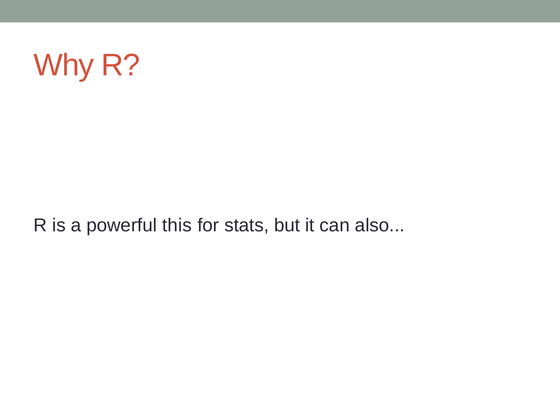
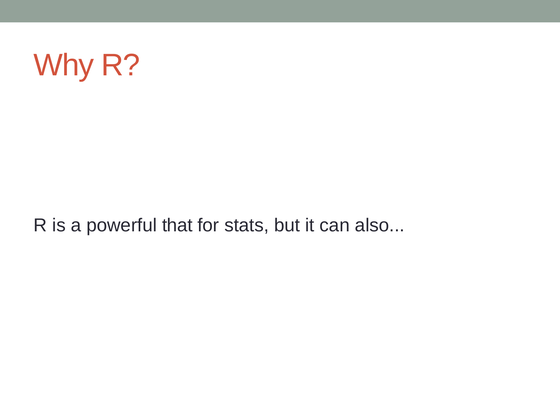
this: this -> that
